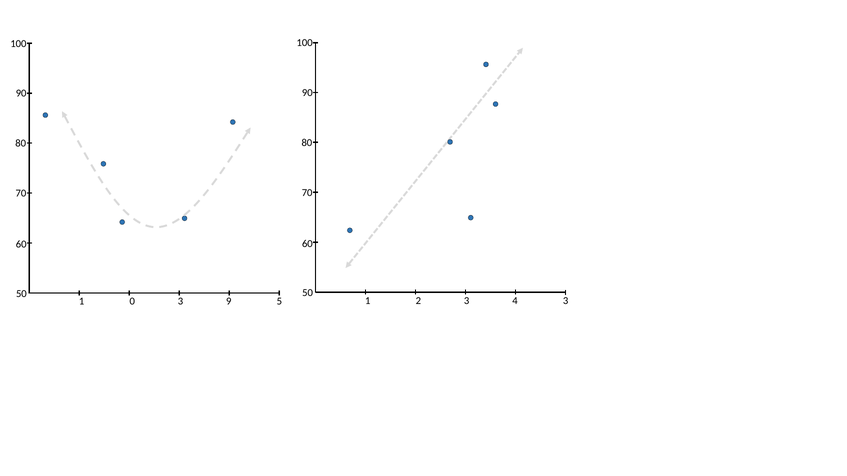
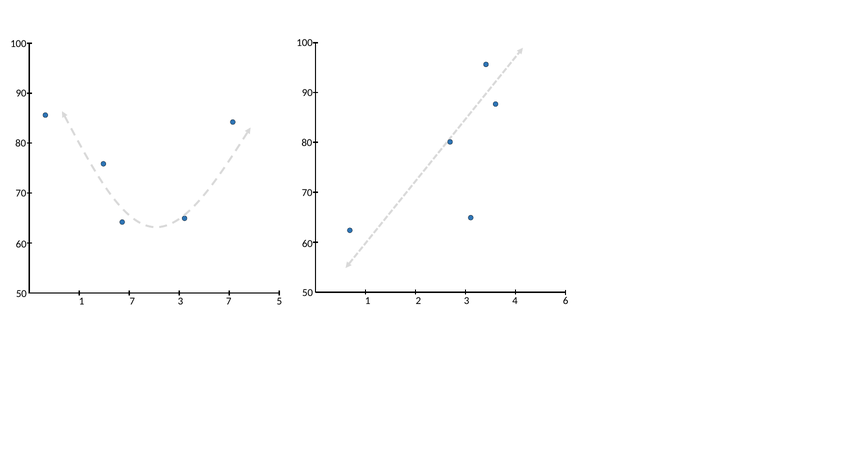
4 3: 3 -> 6
1 0: 0 -> 7
3 9: 9 -> 7
